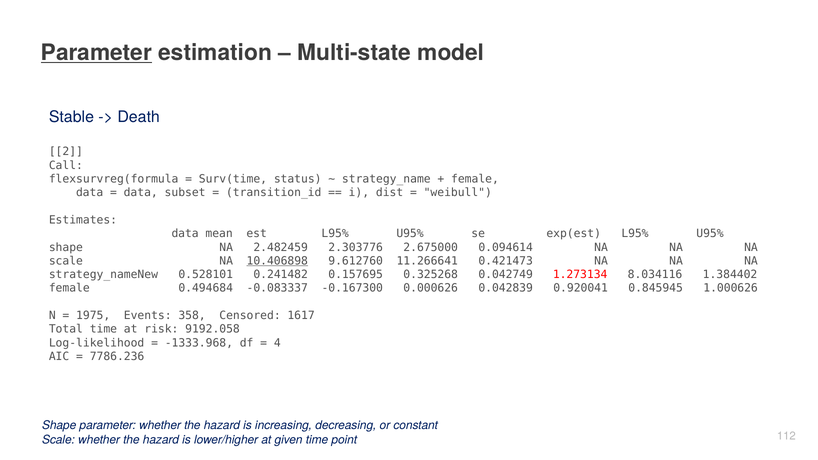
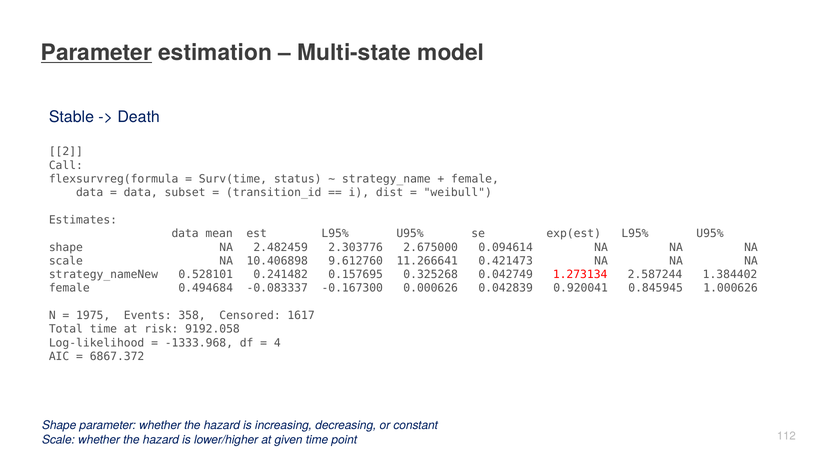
10.406898 underline: present -> none
8.034116: 8.034116 -> 2.587244
7786.236: 7786.236 -> 6867.372
